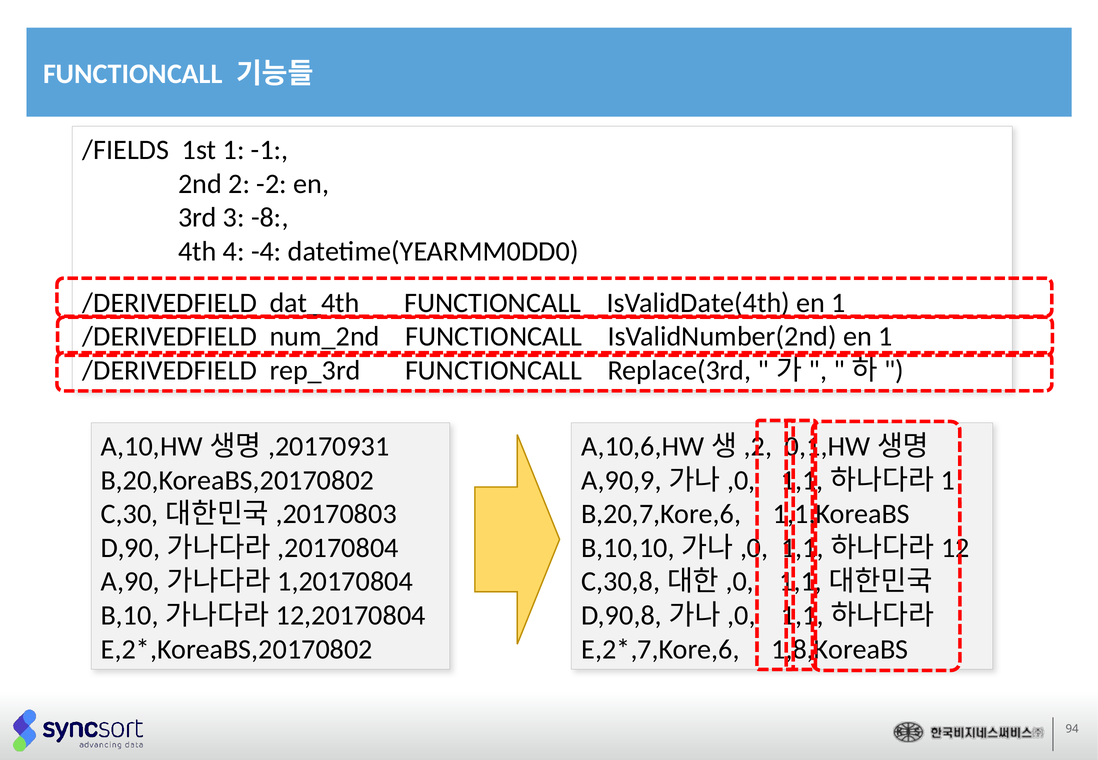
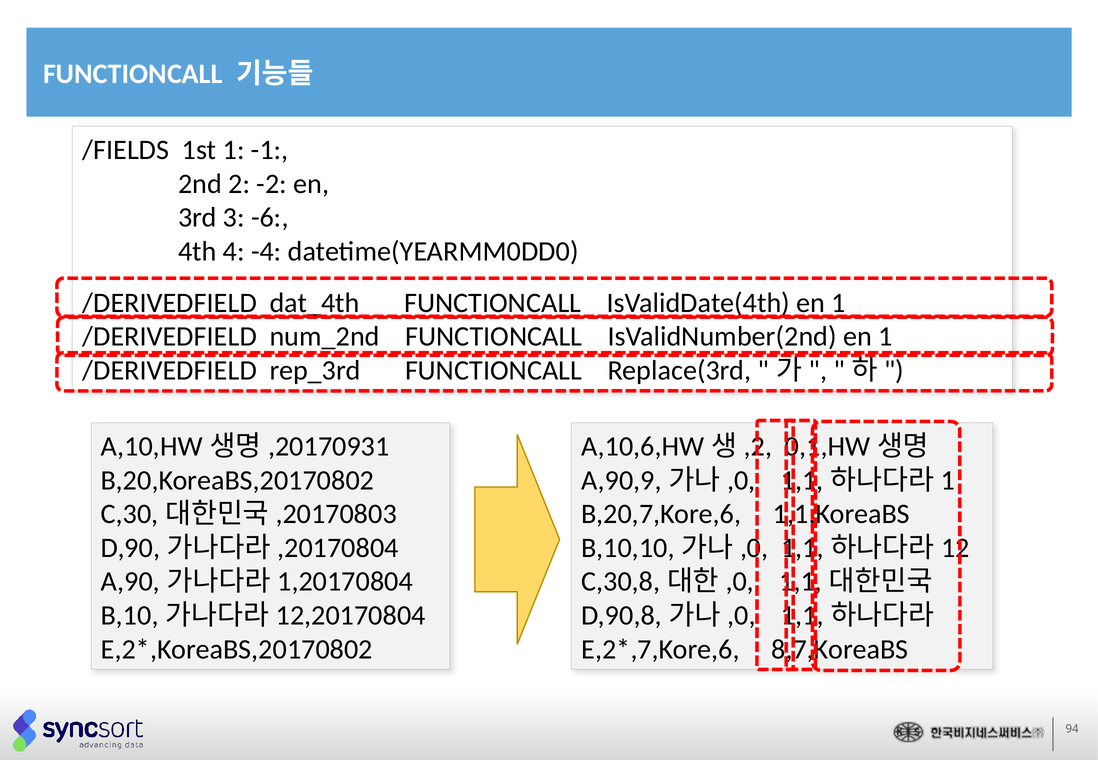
-8: -8 -> -6
1,8,KoreaBS: 1,8,KoreaBS -> 8,7,KoreaBS
